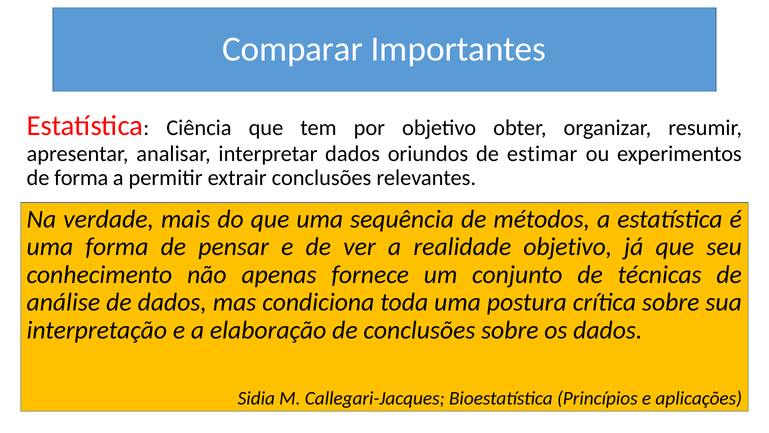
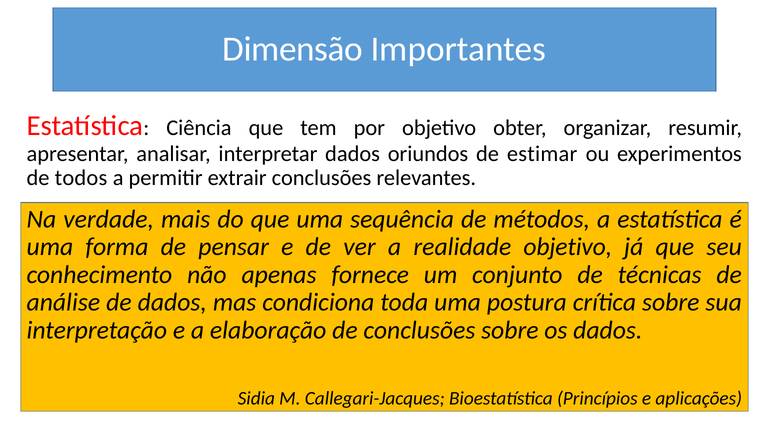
Comparar: Comparar -> Dimensão
de forma: forma -> todos
